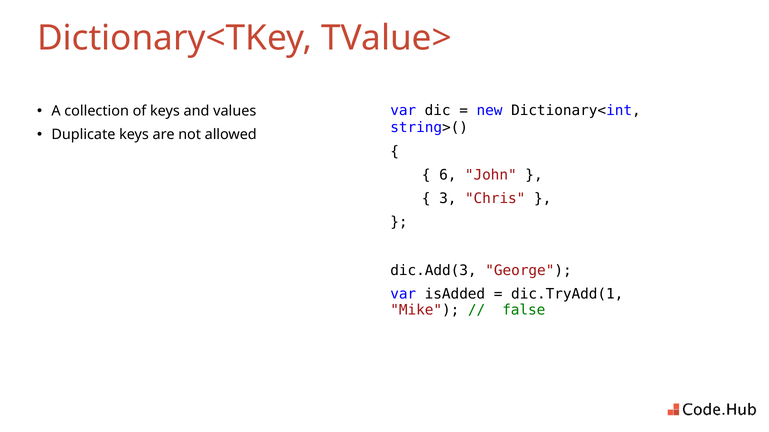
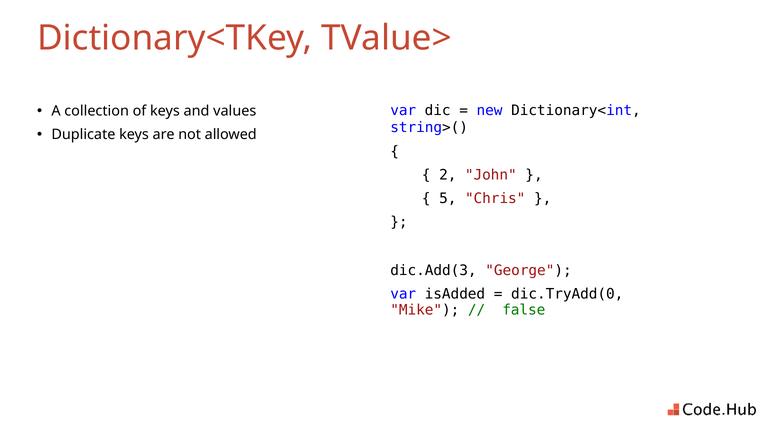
6: 6 -> 2
3: 3 -> 5
dic.TryAdd(1: dic.TryAdd(1 -> dic.TryAdd(0
